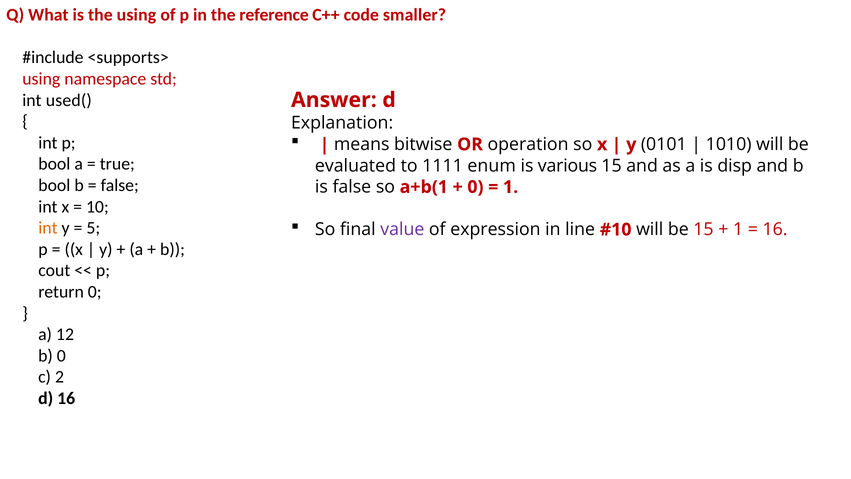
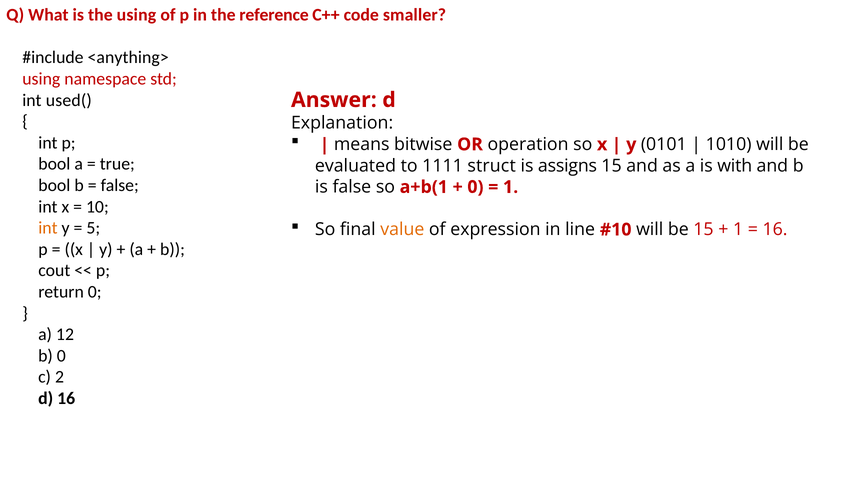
<supports>: <supports> -> <anything>
enum: enum -> struct
various: various -> assigns
disp: disp -> with
value colour: purple -> orange
